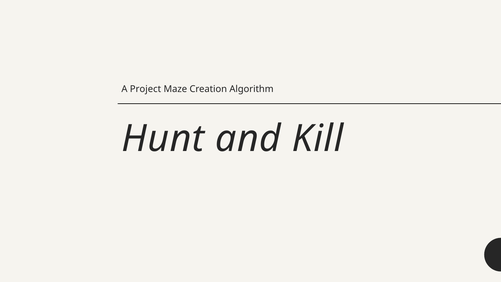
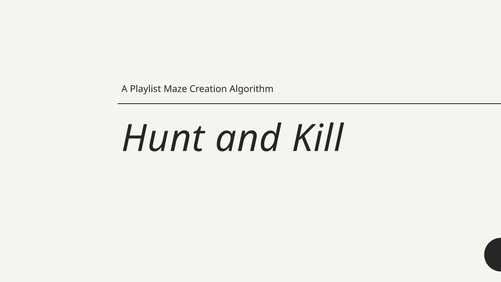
Project: Project -> Playlist
